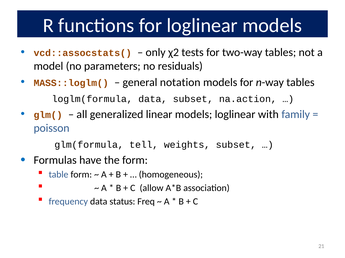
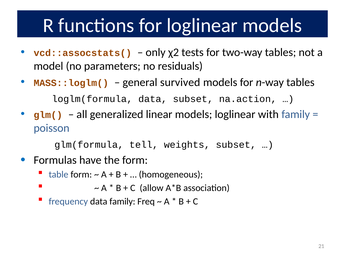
notation: notation -> survived
data status: status -> family
